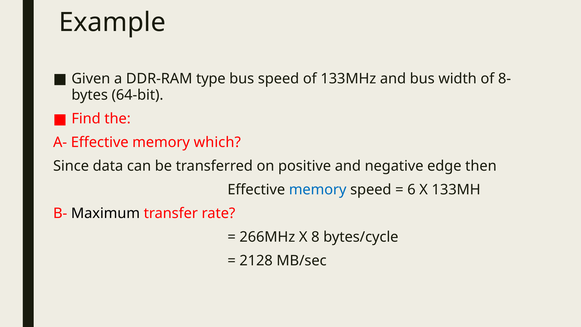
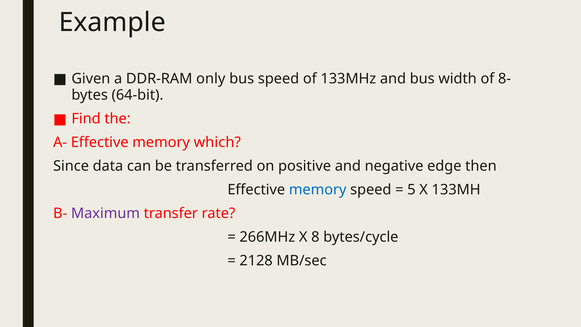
type: type -> only
6: 6 -> 5
Maximum colour: black -> purple
